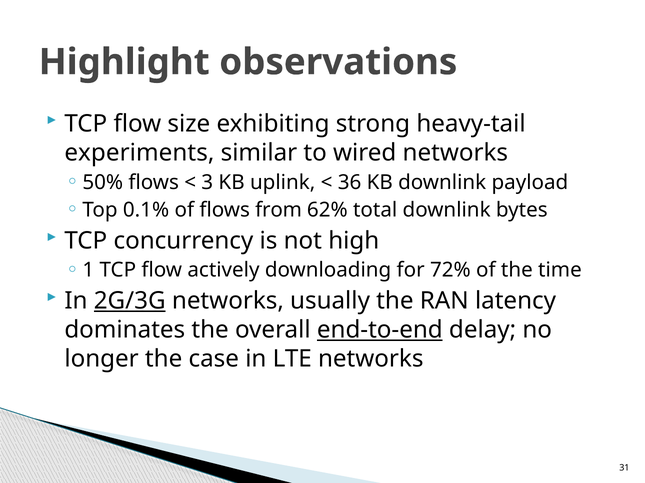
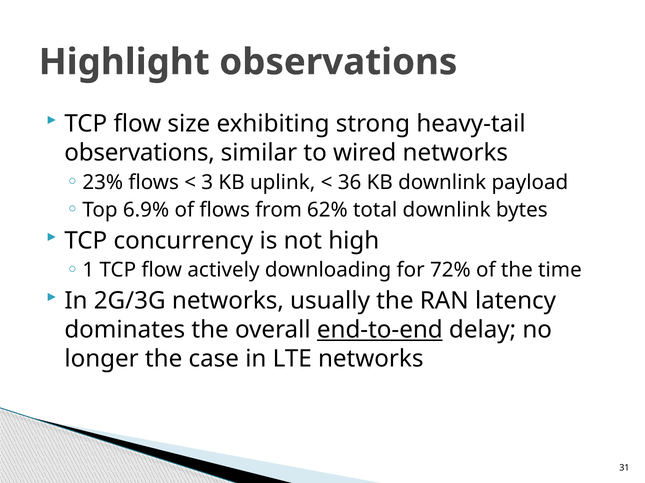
experiments at (139, 153): experiments -> observations
50%: 50% -> 23%
0.1%: 0.1% -> 6.9%
2G/3G underline: present -> none
